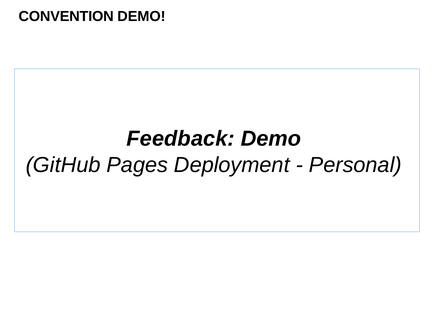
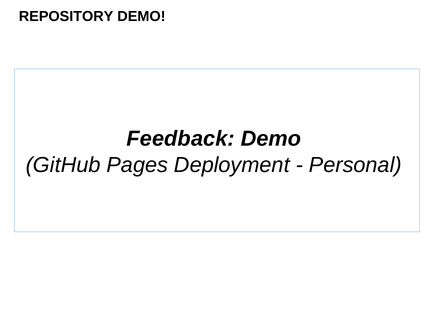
CONVENTION: CONVENTION -> REPOSITORY
